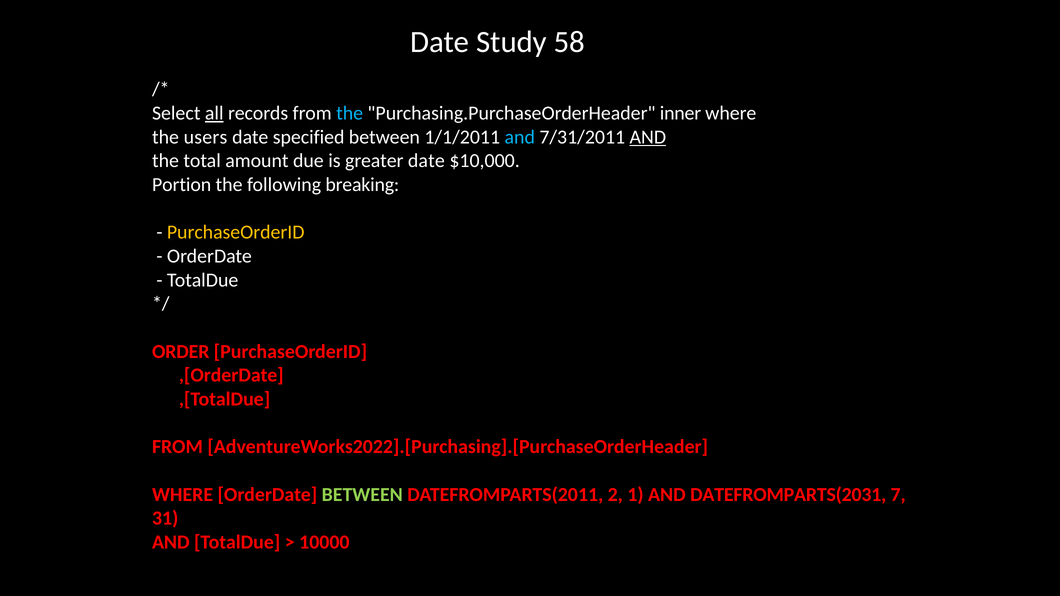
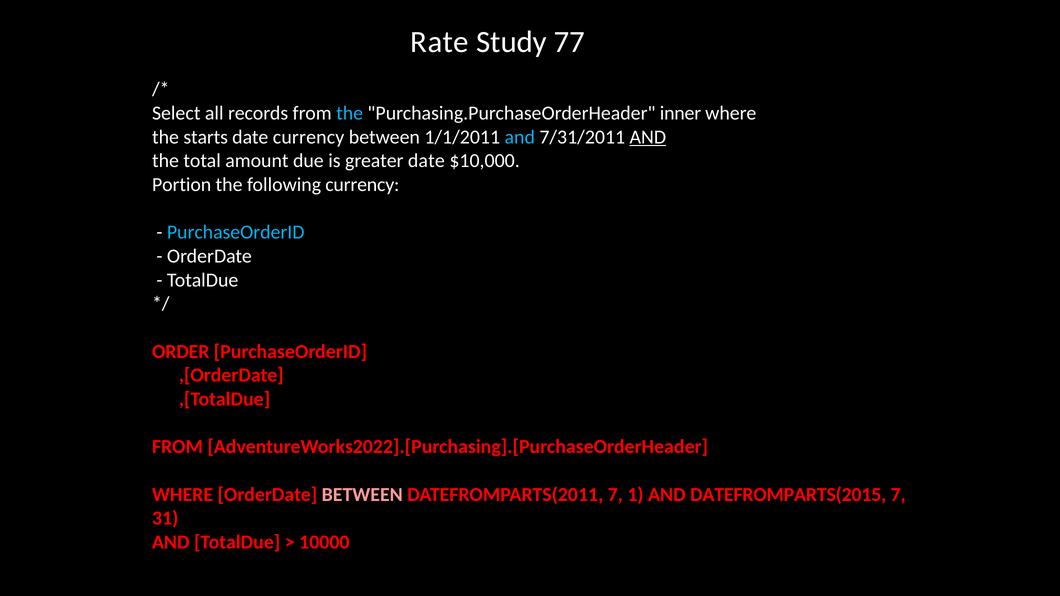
Date at (440, 42): Date -> Rate
58: 58 -> 77
all underline: present -> none
users: users -> starts
date specified: specified -> currency
following breaking: breaking -> currency
PurchaseOrderID at (236, 232) colour: yellow -> light blue
BETWEEN at (362, 495) colour: light green -> pink
DATEFROMPARTS(2011 2: 2 -> 7
DATEFROMPARTS(2031: DATEFROMPARTS(2031 -> DATEFROMPARTS(2015
